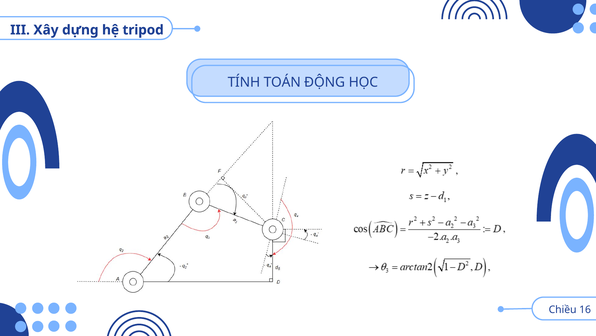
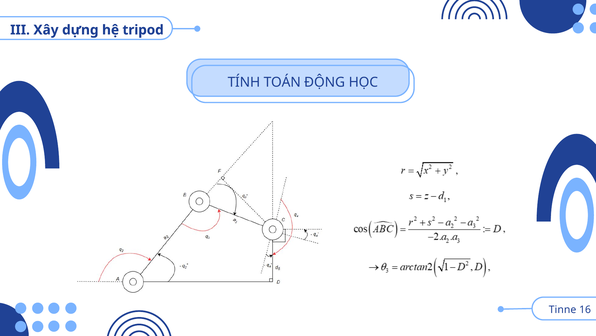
Chiều: Chiều -> Tinne
